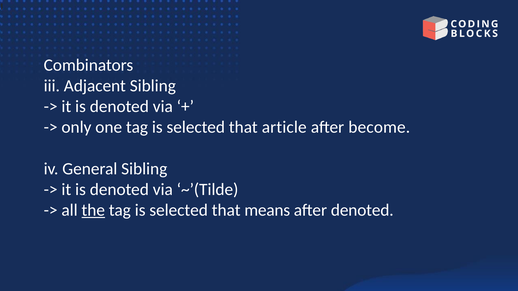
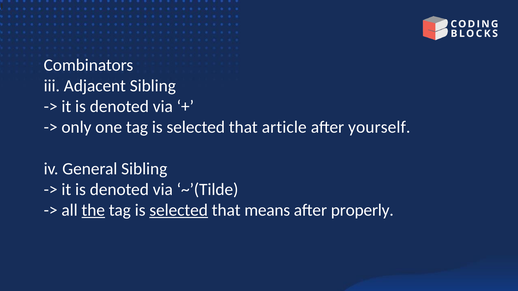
become: become -> yourself
selected at (179, 210) underline: none -> present
after denoted: denoted -> properly
